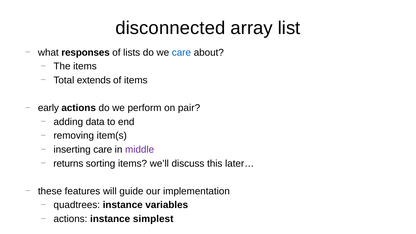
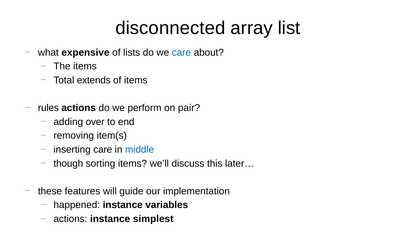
responses: responses -> expensive
early: early -> rules
data: data -> over
middle colour: purple -> blue
returns: returns -> though
quadtrees: quadtrees -> happened
